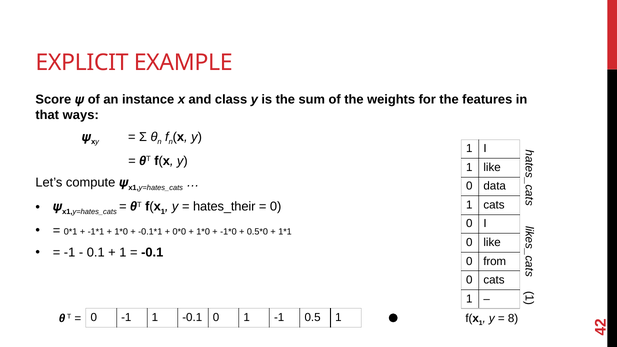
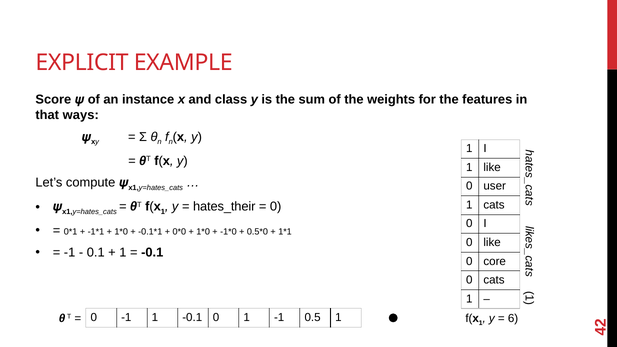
data: data -> user
from: from -> core
8: 8 -> 6
